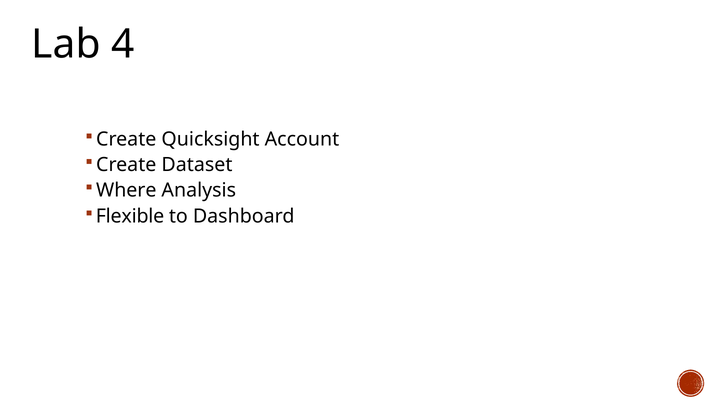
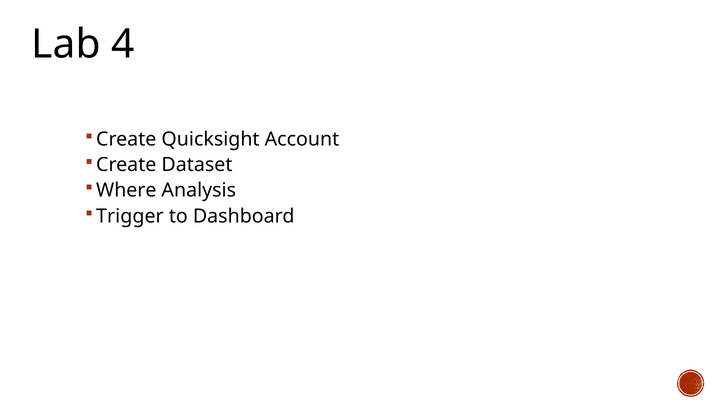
Flexible: Flexible -> Trigger
